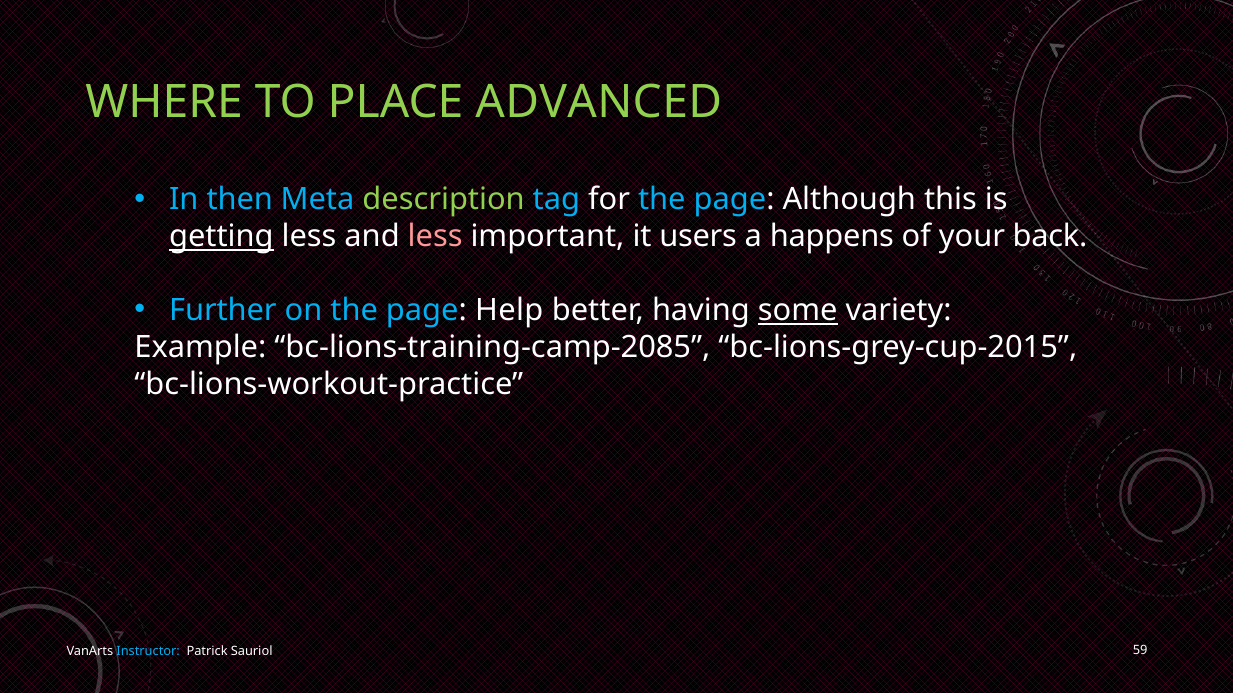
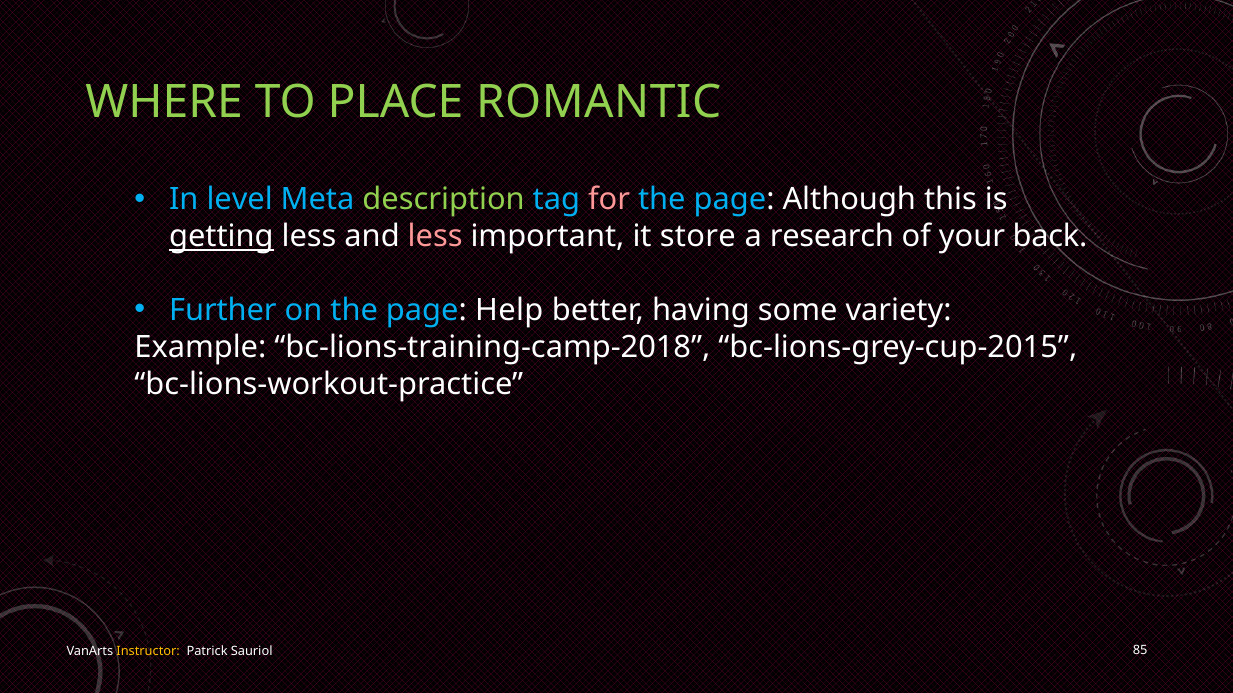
ADVANCED: ADVANCED -> ROMANTIC
then: then -> level
for colour: white -> pink
users: users -> store
happens: happens -> research
some underline: present -> none
bc-lions-training-camp-2085: bc-lions-training-camp-2085 -> bc-lions-training-camp-2018
Instructor colour: light blue -> yellow
59: 59 -> 85
